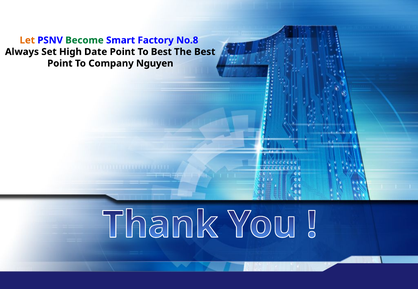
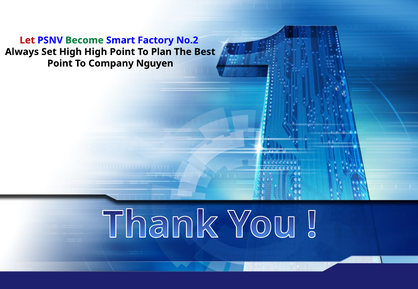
Let colour: orange -> red
No.8: No.8 -> No.2
High Date: Date -> High
To Best: Best -> Plan
